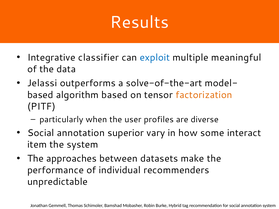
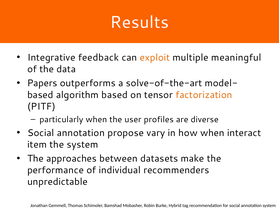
classifier: classifier -> feedback
exploit colour: blue -> orange
Jelassi: Jelassi -> Papers
superior: superior -> propose
how some: some -> when
